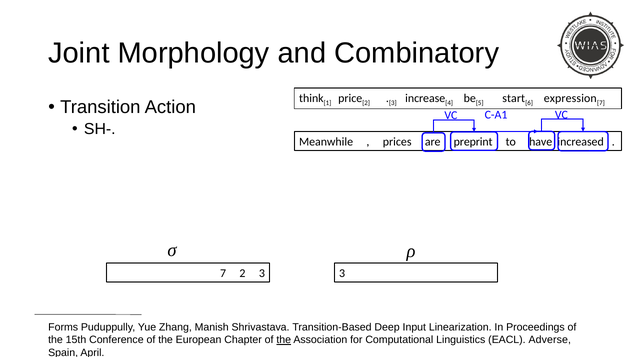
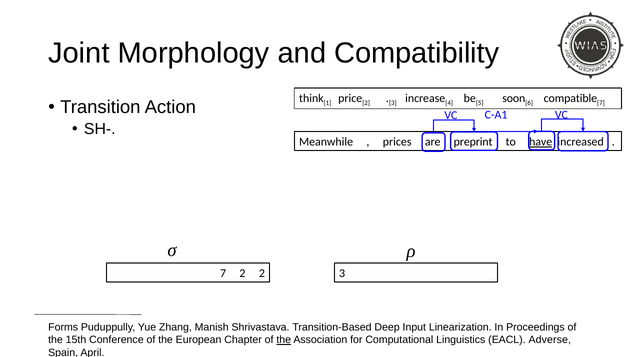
Combinatory: Combinatory -> Compatibility
start: start -> soon
expression: expression -> compatible
have underline: none -> present
2 3: 3 -> 2
